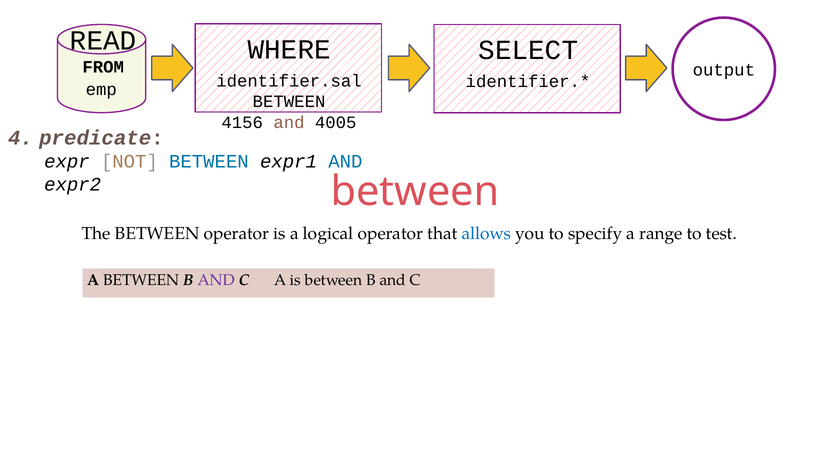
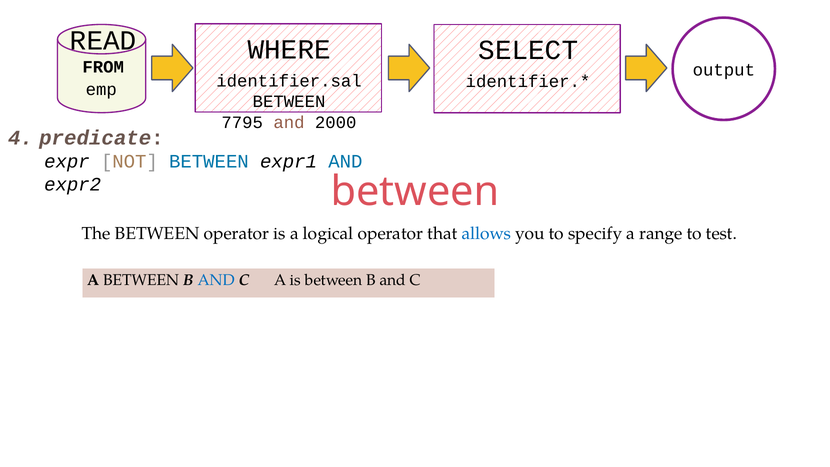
4156: 4156 -> 7795
4005: 4005 -> 2000
AND at (216, 280) colour: purple -> blue
